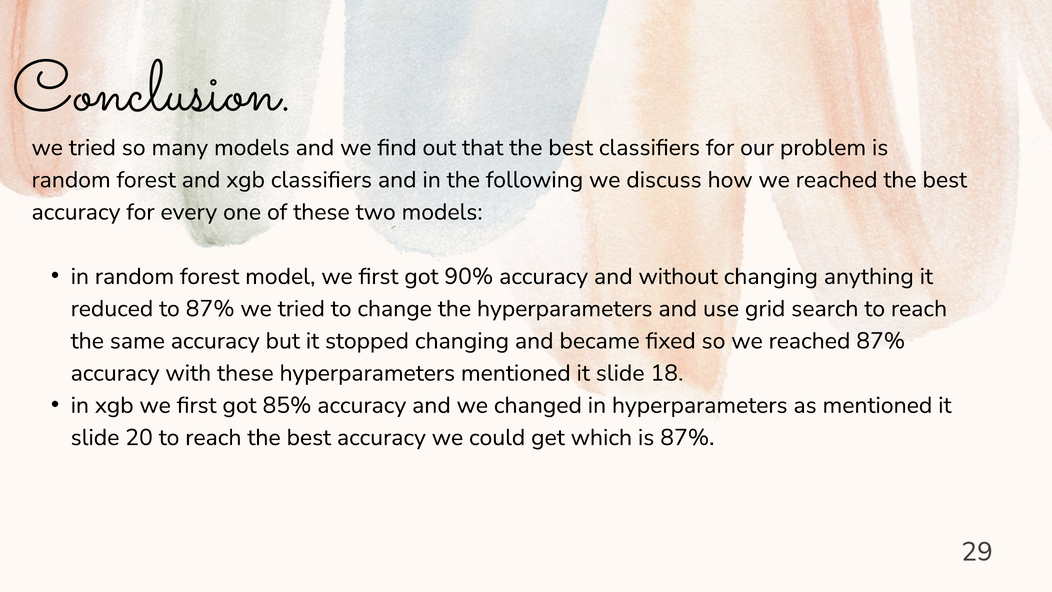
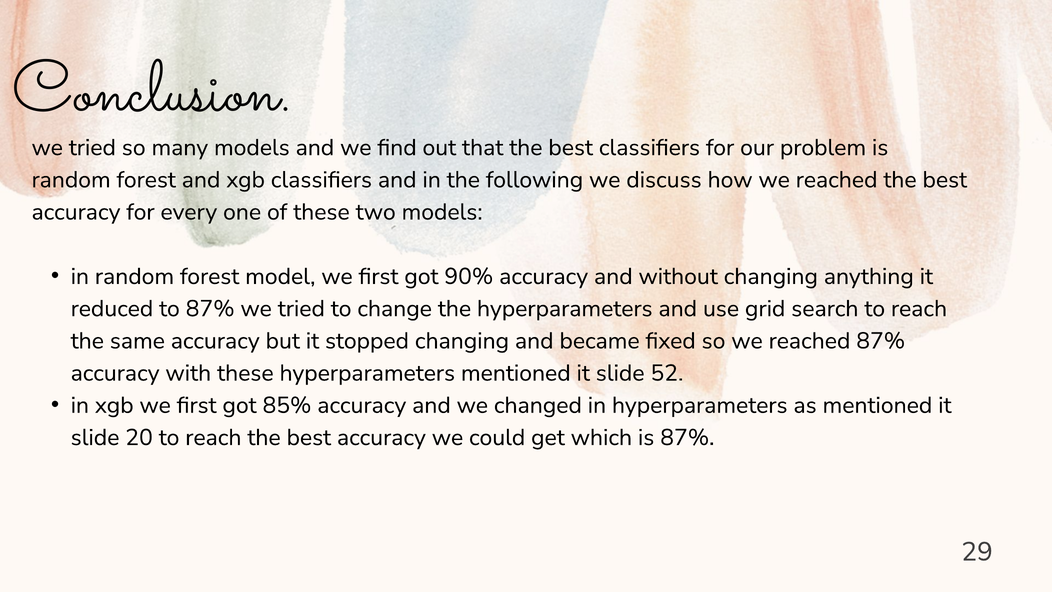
18: 18 -> 52
